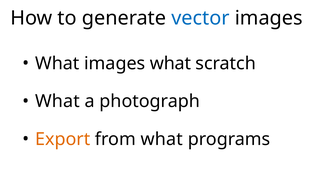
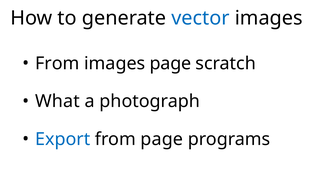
What at (57, 64): What -> From
images what: what -> page
Export colour: orange -> blue
from what: what -> page
